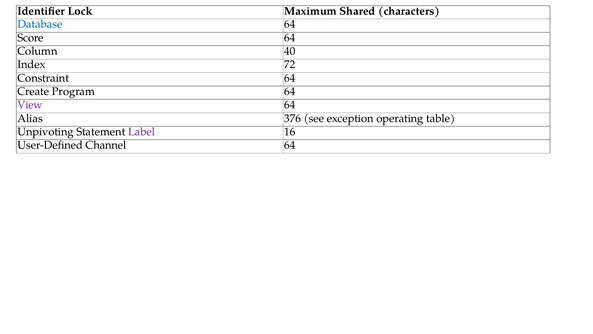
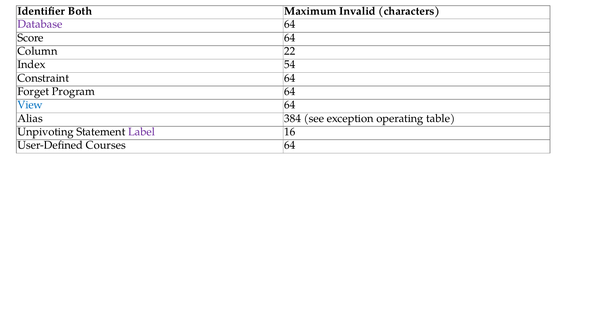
Lock: Lock -> Both
Shared: Shared -> Invalid
Database colour: blue -> purple
40: 40 -> 22
72: 72 -> 54
Create: Create -> Forget
View colour: purple -> blue
376: 376 -> 384
Channel: Channel -> Courses
